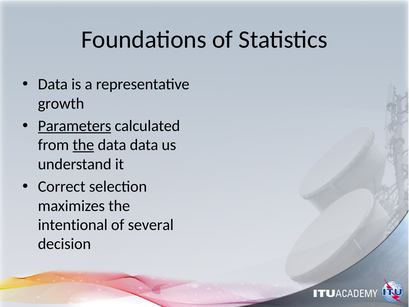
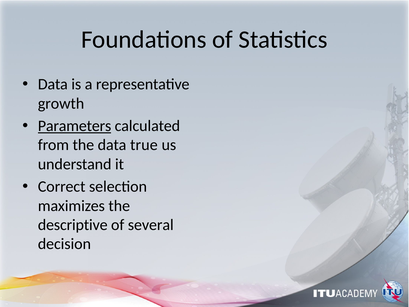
the at (83, 145) underline: present -> none
data data: data -> true
intentional: intentional -> descriptive
